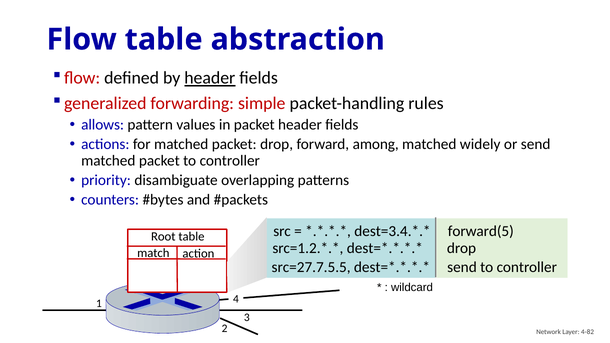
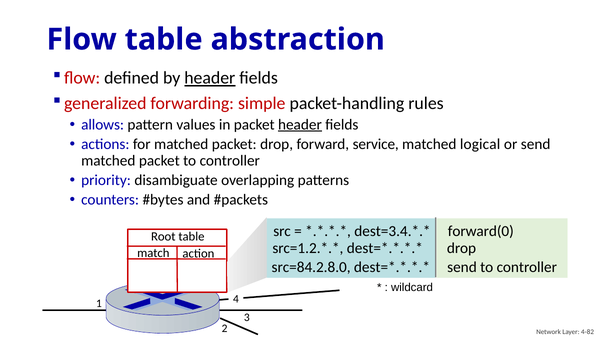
header at (300, 125) underline: none -> present
among: among -> service
widely: widely -> logical
forward(5: forward(5 -> forward(0
src=27.7.5.5: src=27.7.5.5 -> src=84.2.8.0
